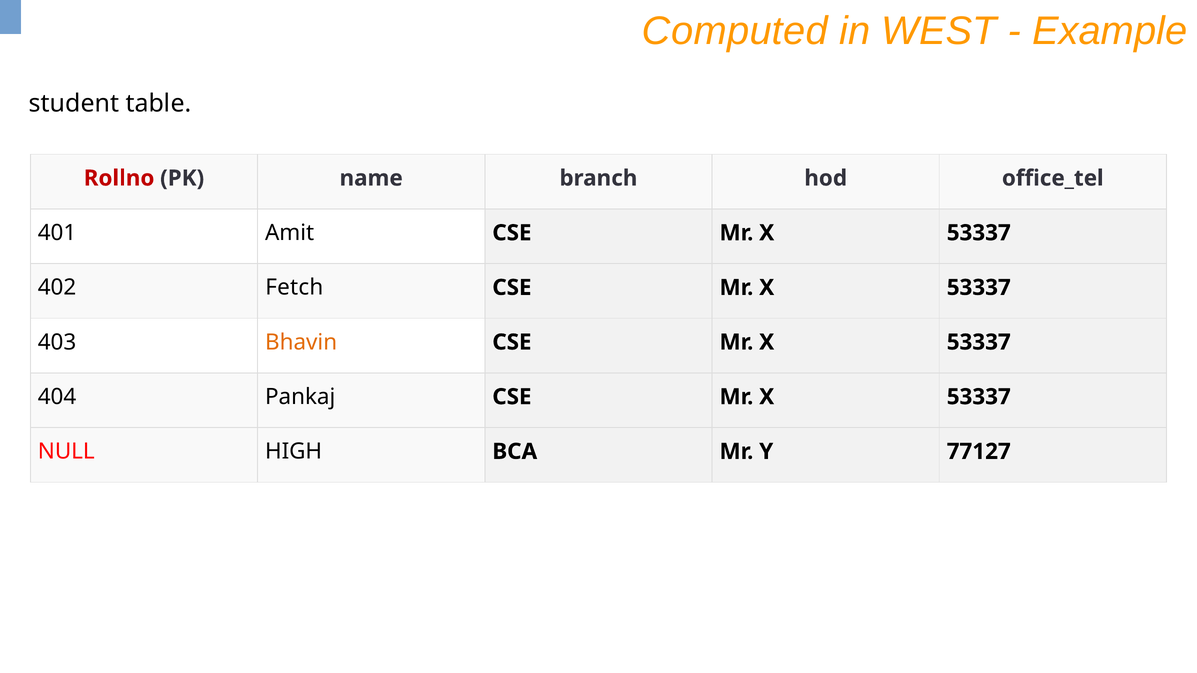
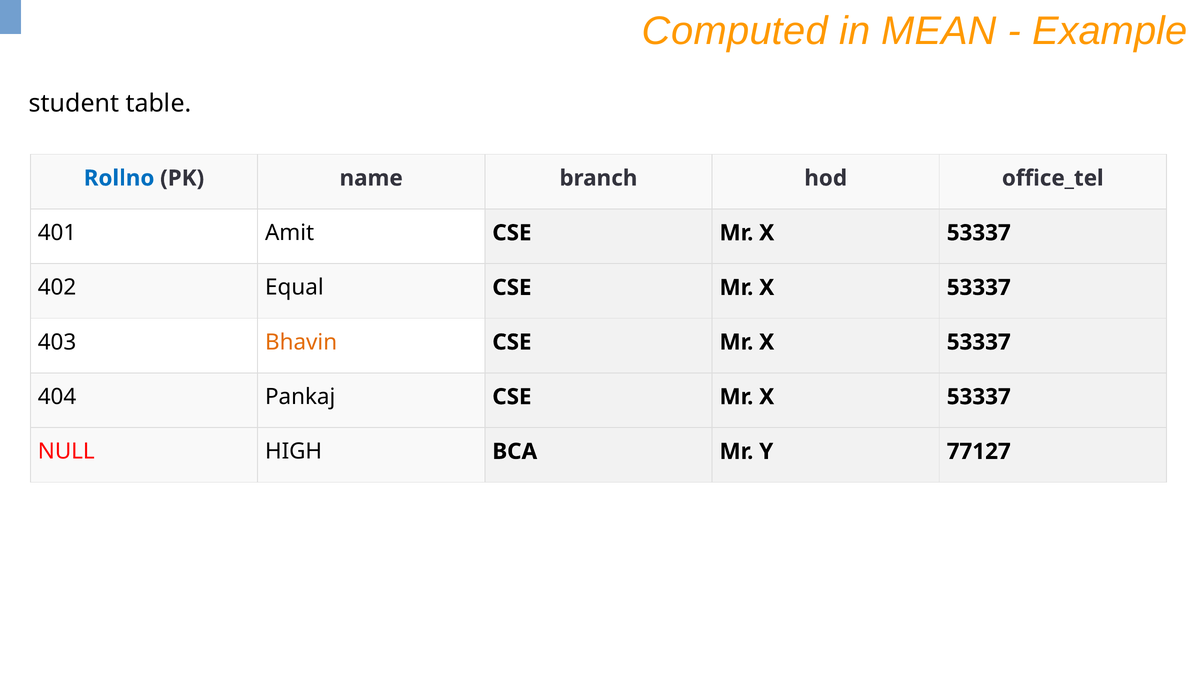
WEST: WEST -> MEAN
Rollno colour: red -> blue
Fetch: Fetch -> Equal
